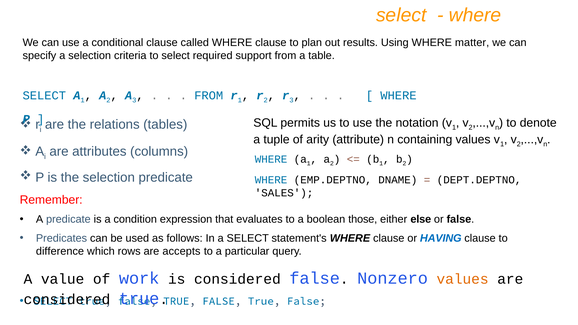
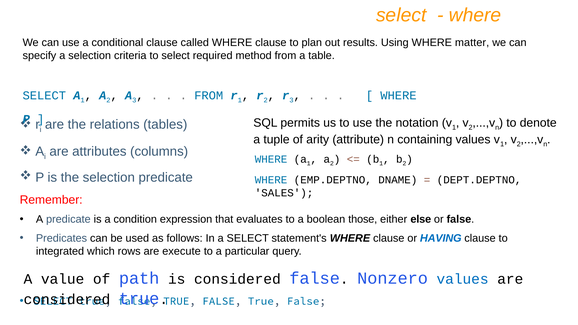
support: support -> method
difference: difference -> integrated
accepts: accepts -> execute
work: work -> path
values at (463, 279) colour: orange -> blue
